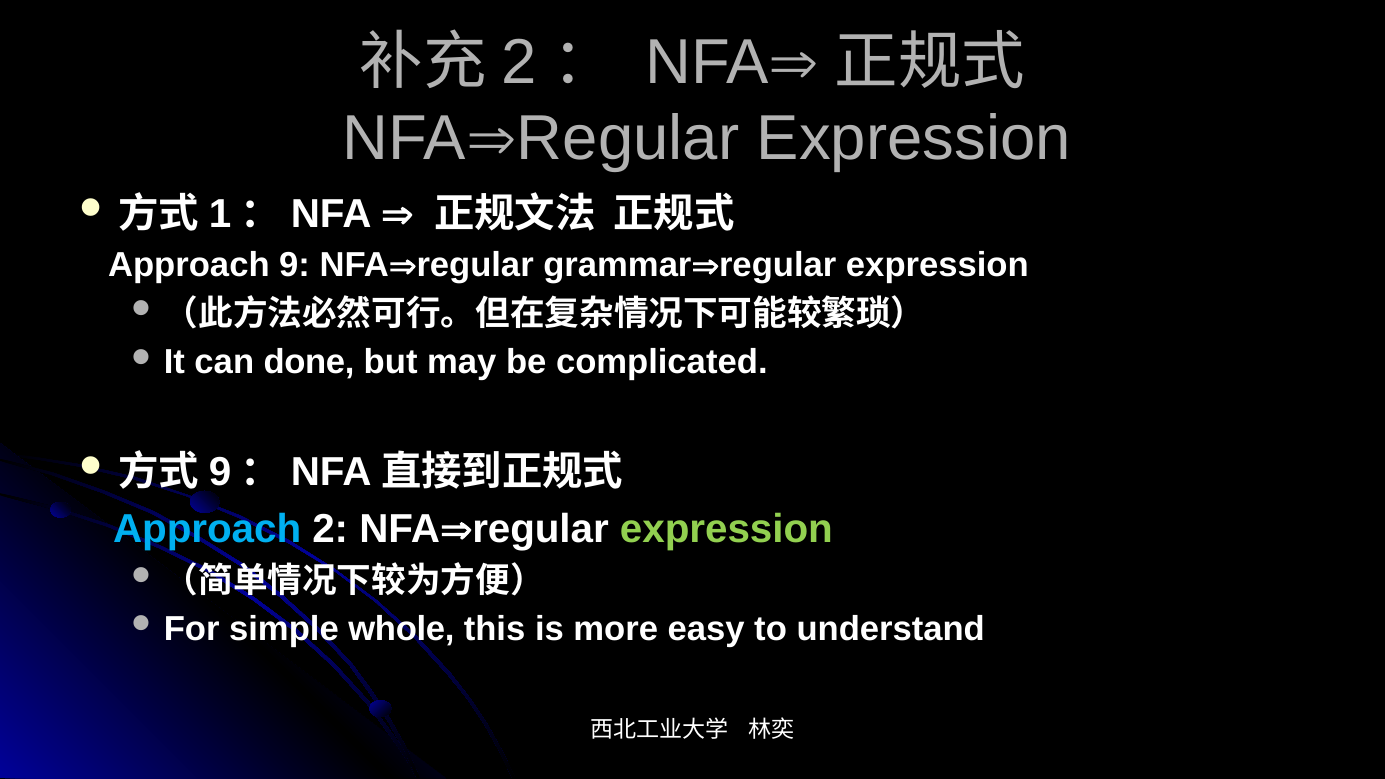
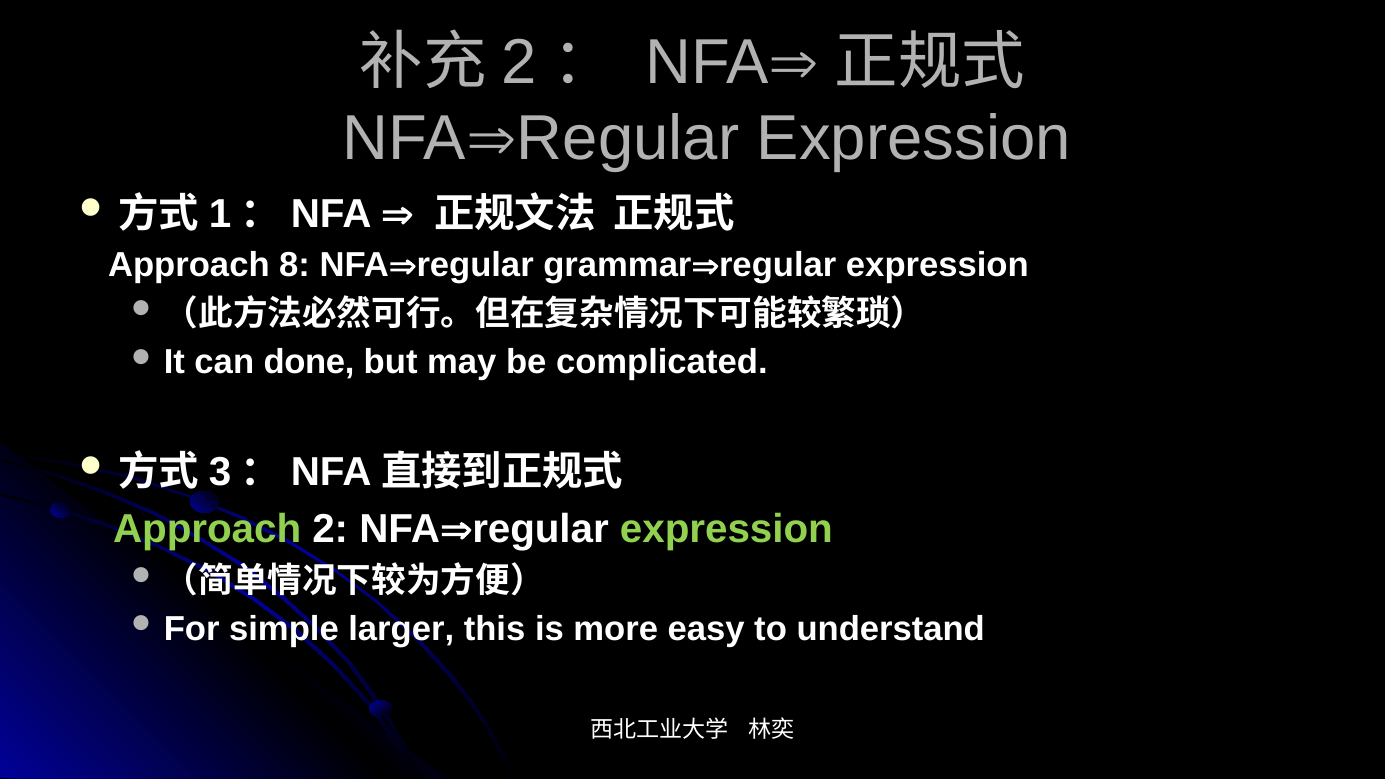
Approach 9: 9 -> 8
9 at (220, 473): 9 -> 3
Approach at (207, 529) colour: light blue -> light green
whole: whole -> larger
